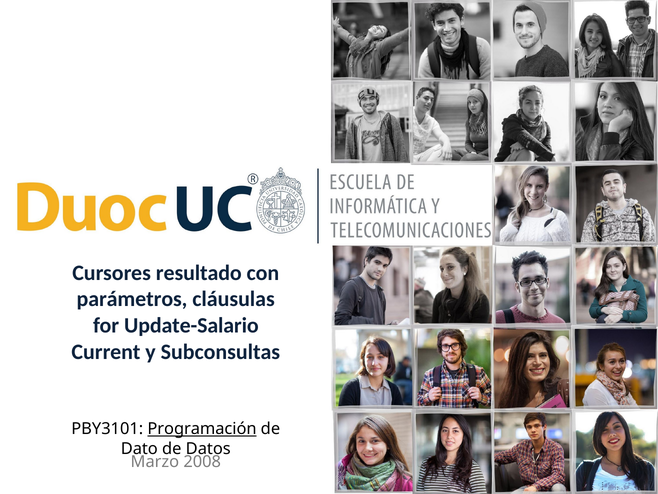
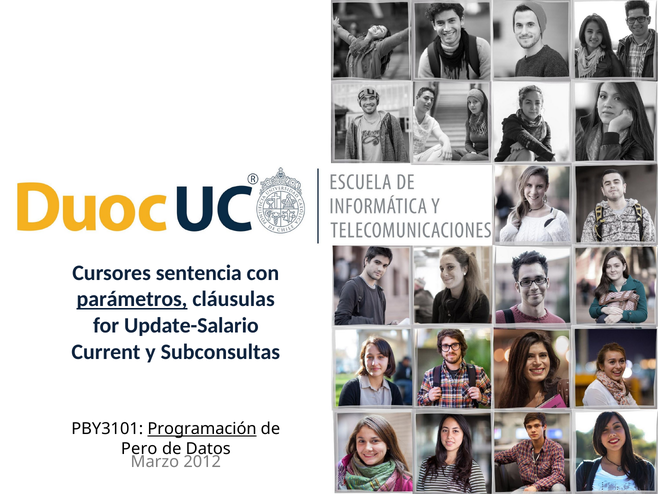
resultado: resultado -> sentencia
parámetros underline: none -> present
Dato: Dato -> Pero
2008: 2008 -> 2012
